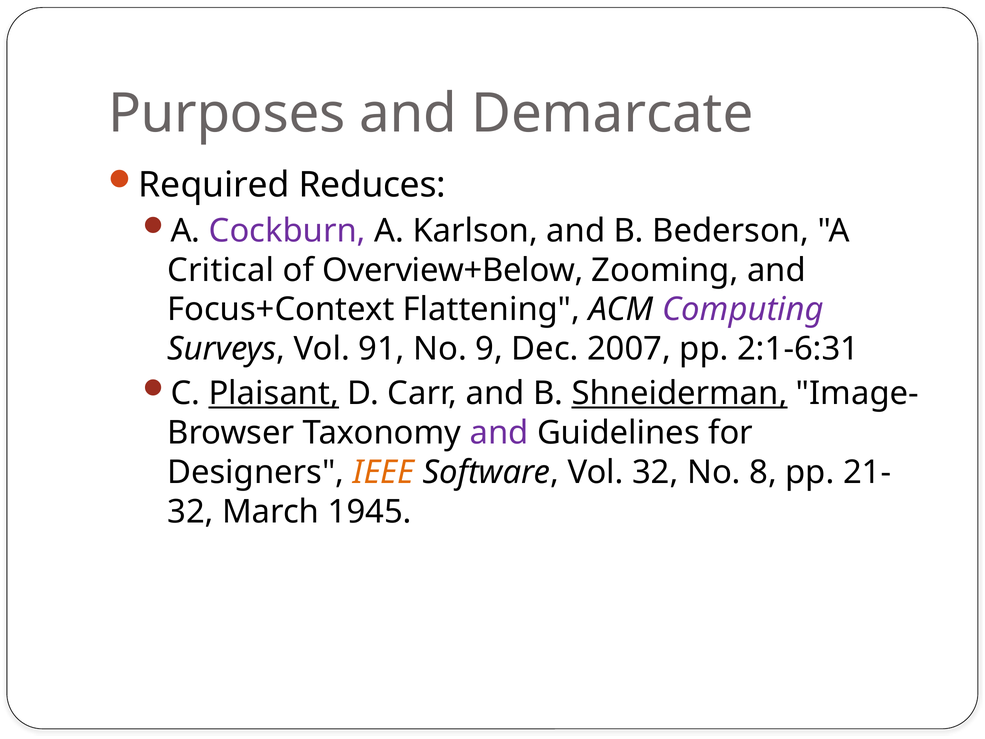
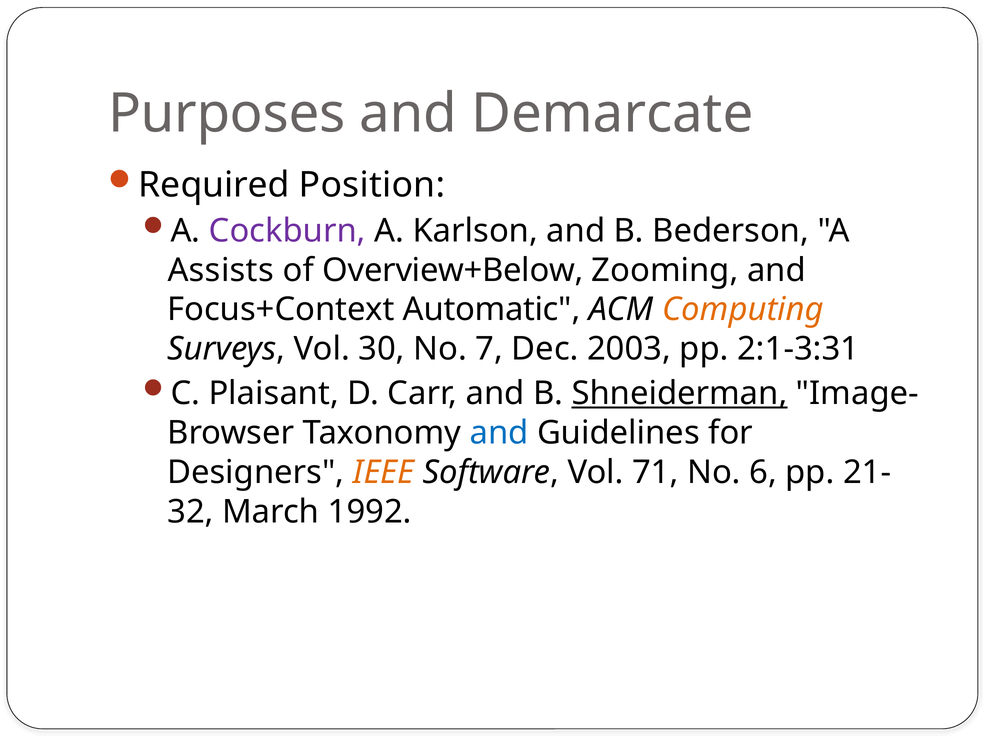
Reduces: Reduces -> Position
Critical: Critical -> Assists
Flattening: Flattening -> Automatic
Computing colour: purple -> orange
91: 91 -> 30
9: 9 -> 7
2007: 2007 -> 2003
2:1-6:31: 2:1-6:31 -> 2:1-3:31
Plaisant underline: present -> none
and at (499, 433) colour: purple -> blue
Vol 32: 32 -> 71
8: 8 -> 6
1945: 1945 -> 1992
